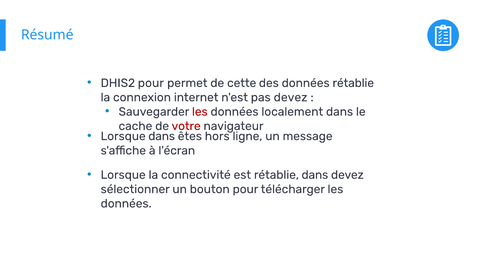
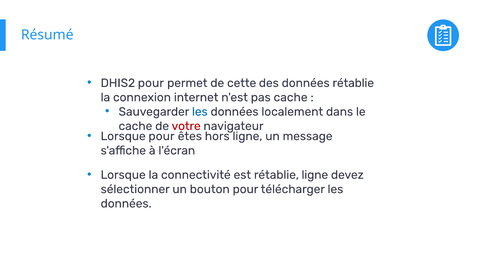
pas devez: devez -> cache
les at (200, 112) colour: red -> blue
Lorsque dans: dans -> pour
rétablie dans: dans -> ligne
